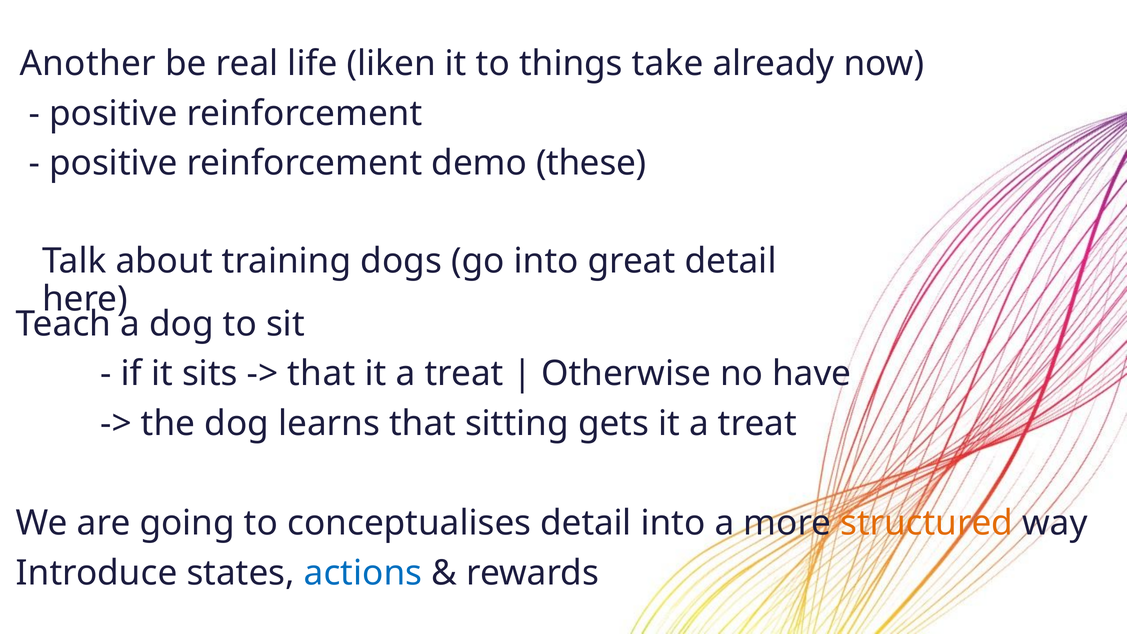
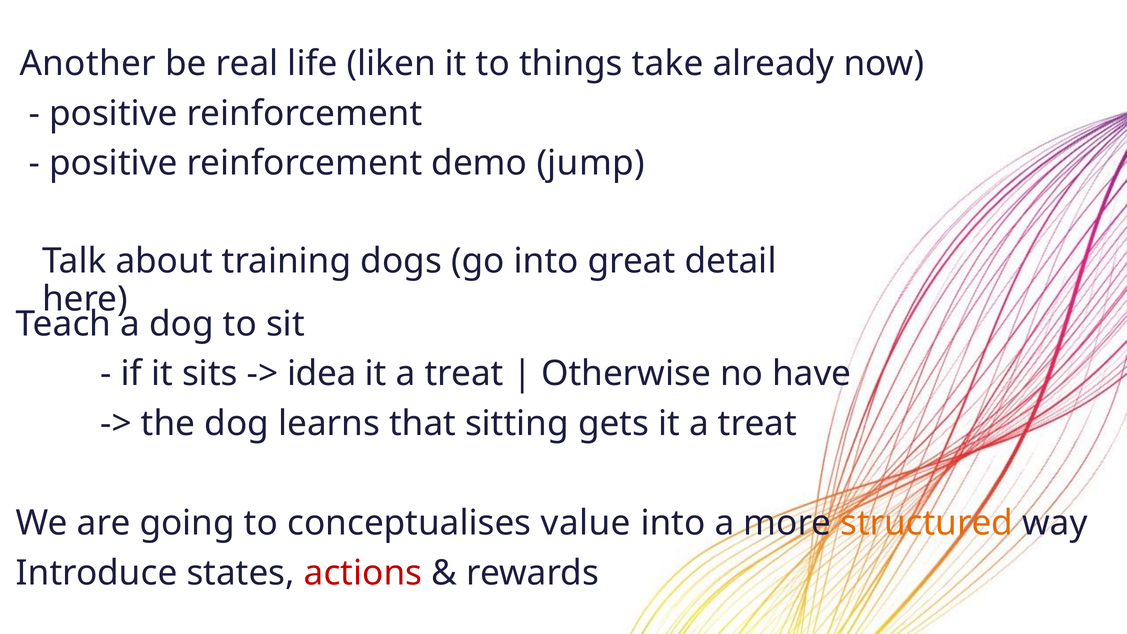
these: these -> jump
that at (321, 374): that -> idea
conceptualises detail: detail -> value
actions colour: blue -> red
